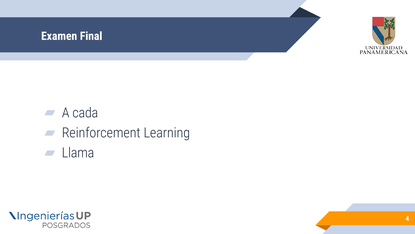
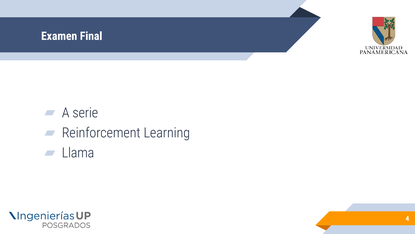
cada: cada -> serie
